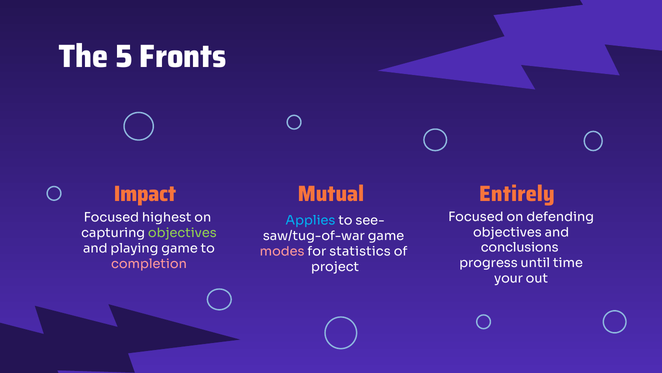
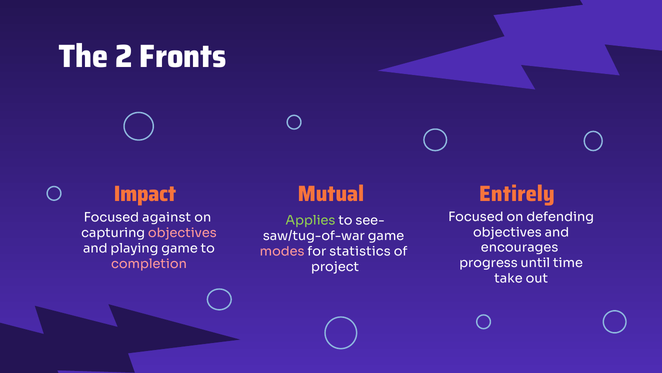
5: 5 -> 2
highest: highest -> against
Applies colour: light blue -> light green
objectives at (182, 233) colour: light green -> pink
conclusions: conclusions -> encourages
your: your -> take
